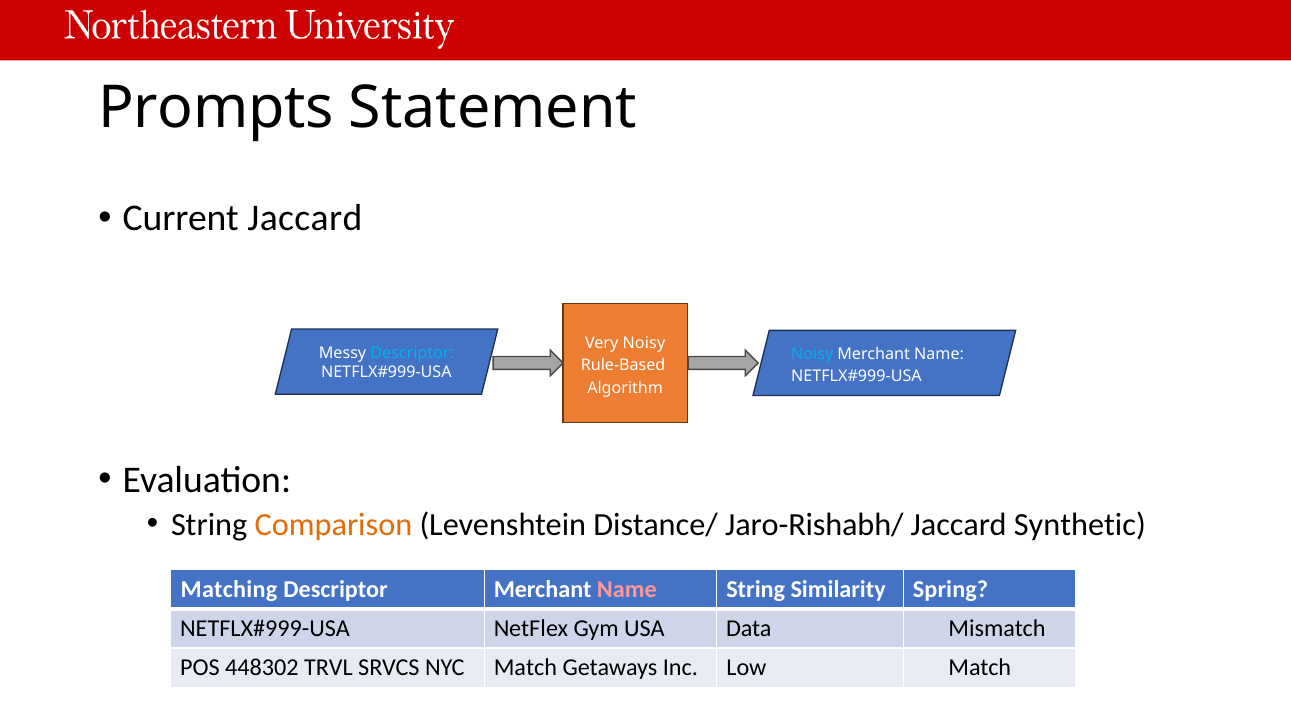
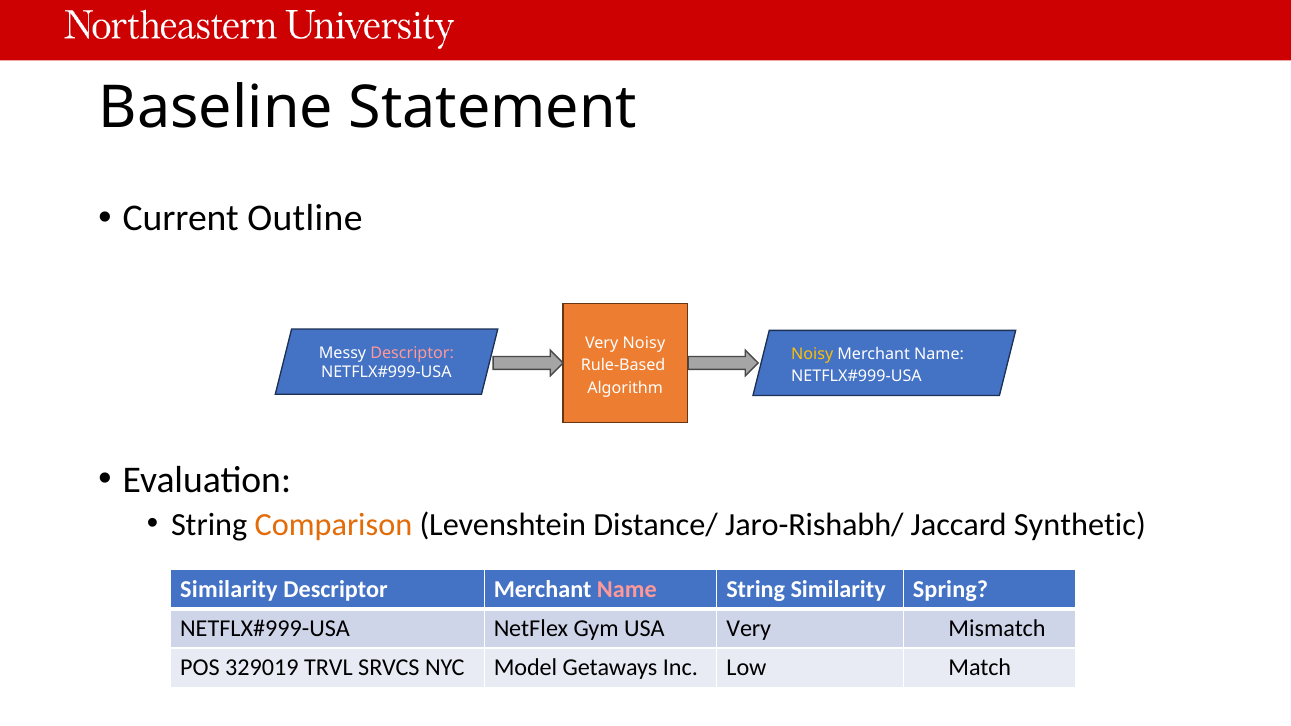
Prompts: Prompts -> Baseline
Current Jaccard: Jaccard -> Outline
Descriptor at (412, 353) colour: light blue -> pink
Noisy at (812, 354) colour: light blue -> yellow
Matching at (229, 590): Matching -> Similarity
USA Data: Data -> Very
448302: 448302 -> 329019
Match: Match -> Model
